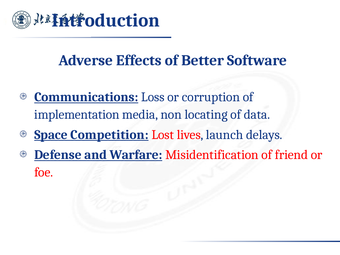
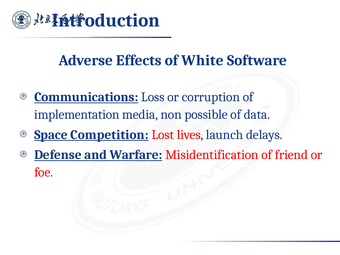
Better: Better -> White
locating: locating -> possible
